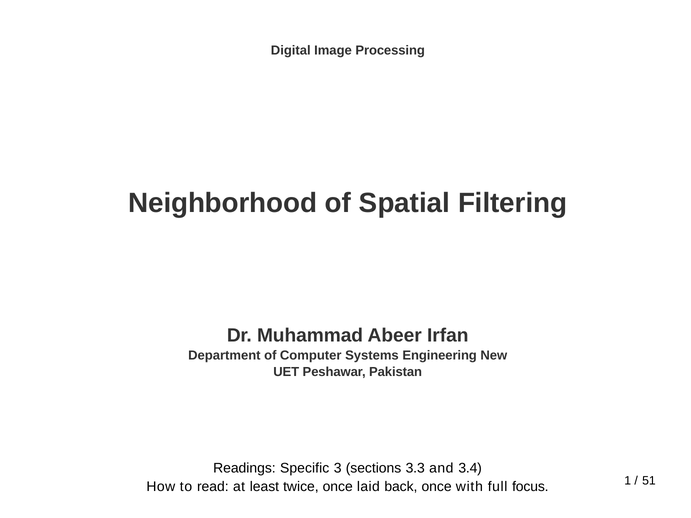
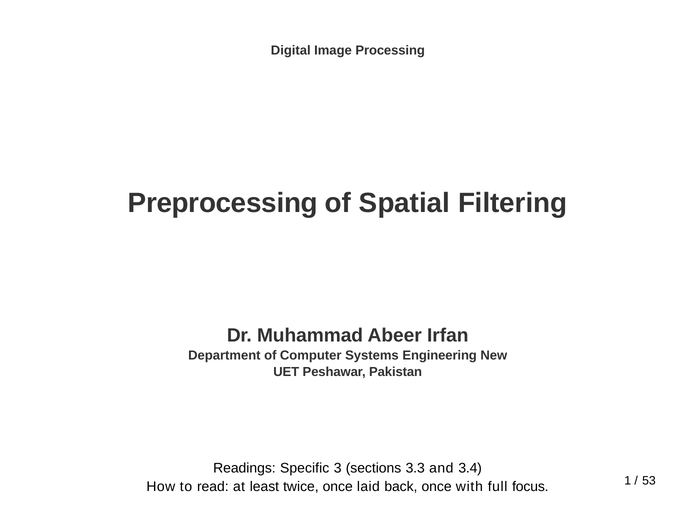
Neighborhood: Neighborhood -> Preprocessing
51: 51 -> 53
